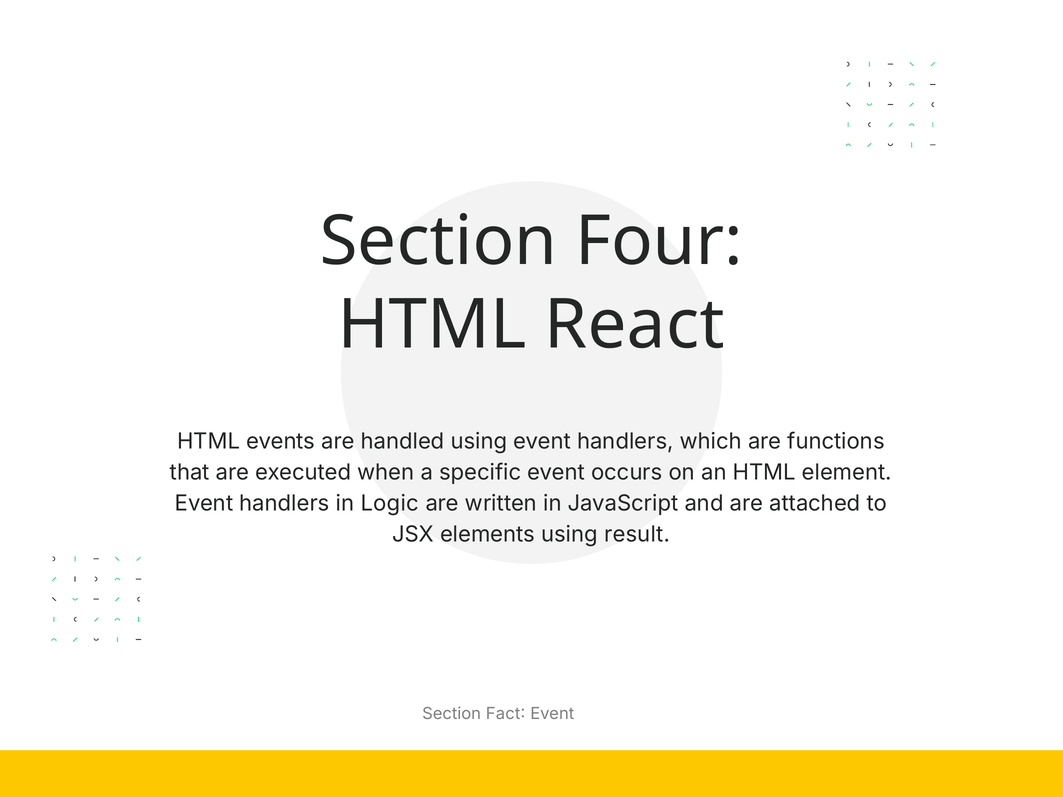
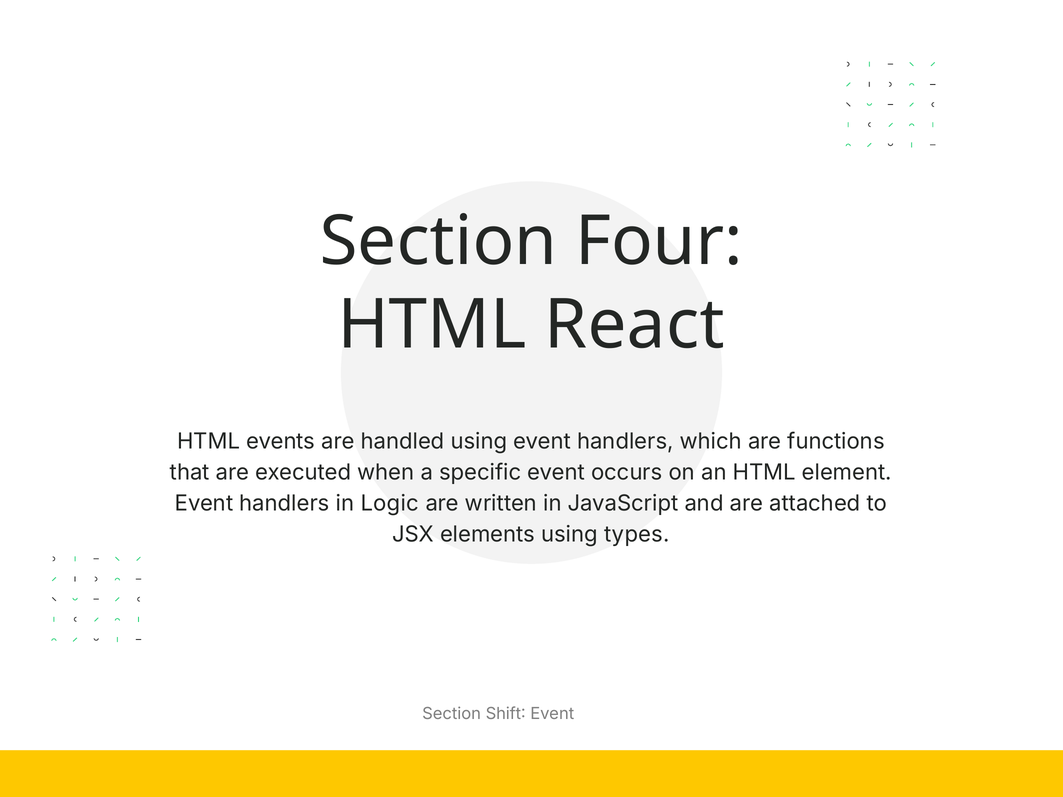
result: result -> types
Fact: Fact -> Shift
